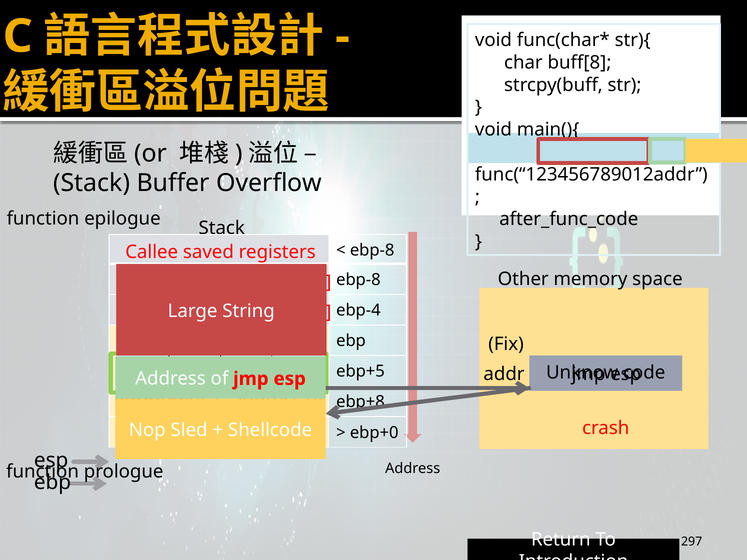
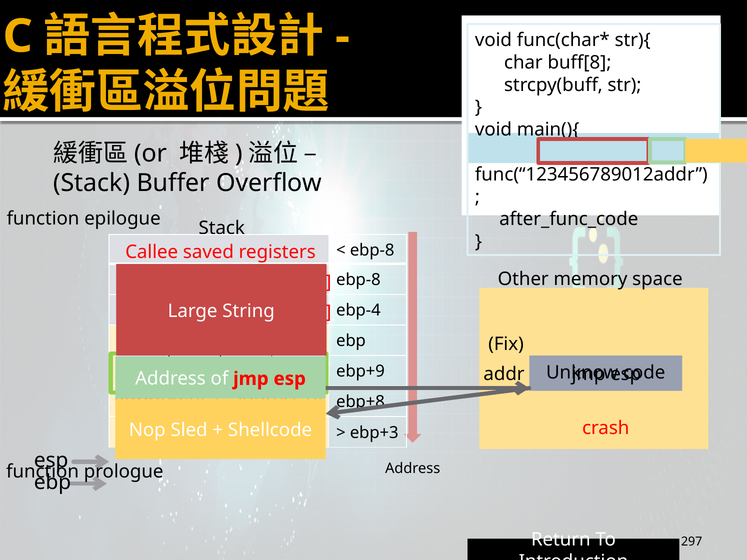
ebp+5: ebp+5 -> ebp+9
ebp+0: ebp+0 -> ebp+3
